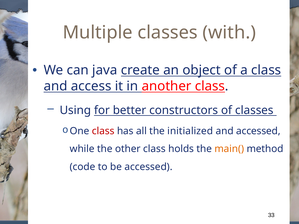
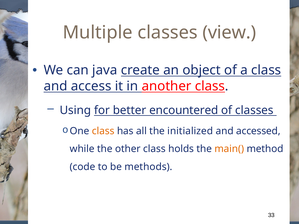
with: with -> view
constructors: constructors -> encountered
class at (103, 131) colour: red -> orange
be accessed: accessed -> methods
